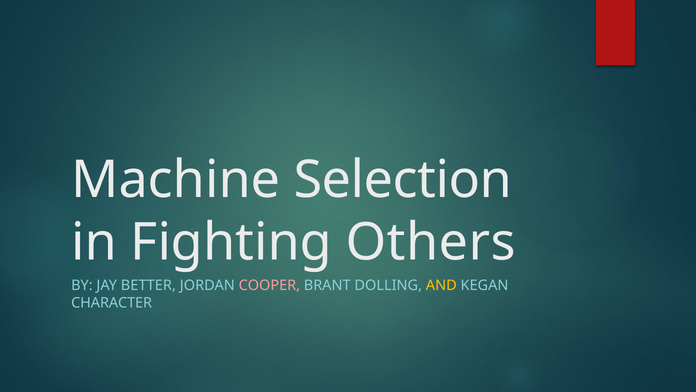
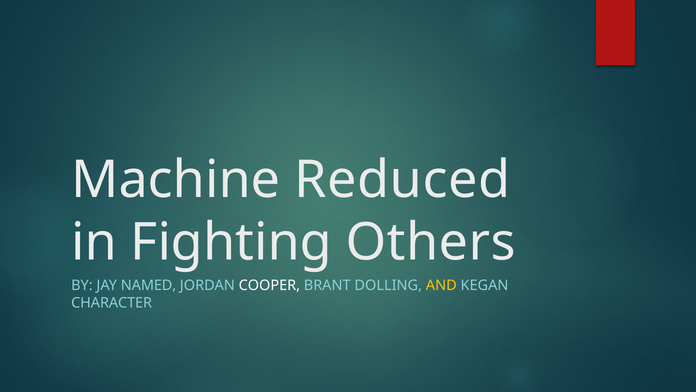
Selection: Selection -> Reduced
BETTER: BETTER -> NAMED
COOPER colour: pink -> white
